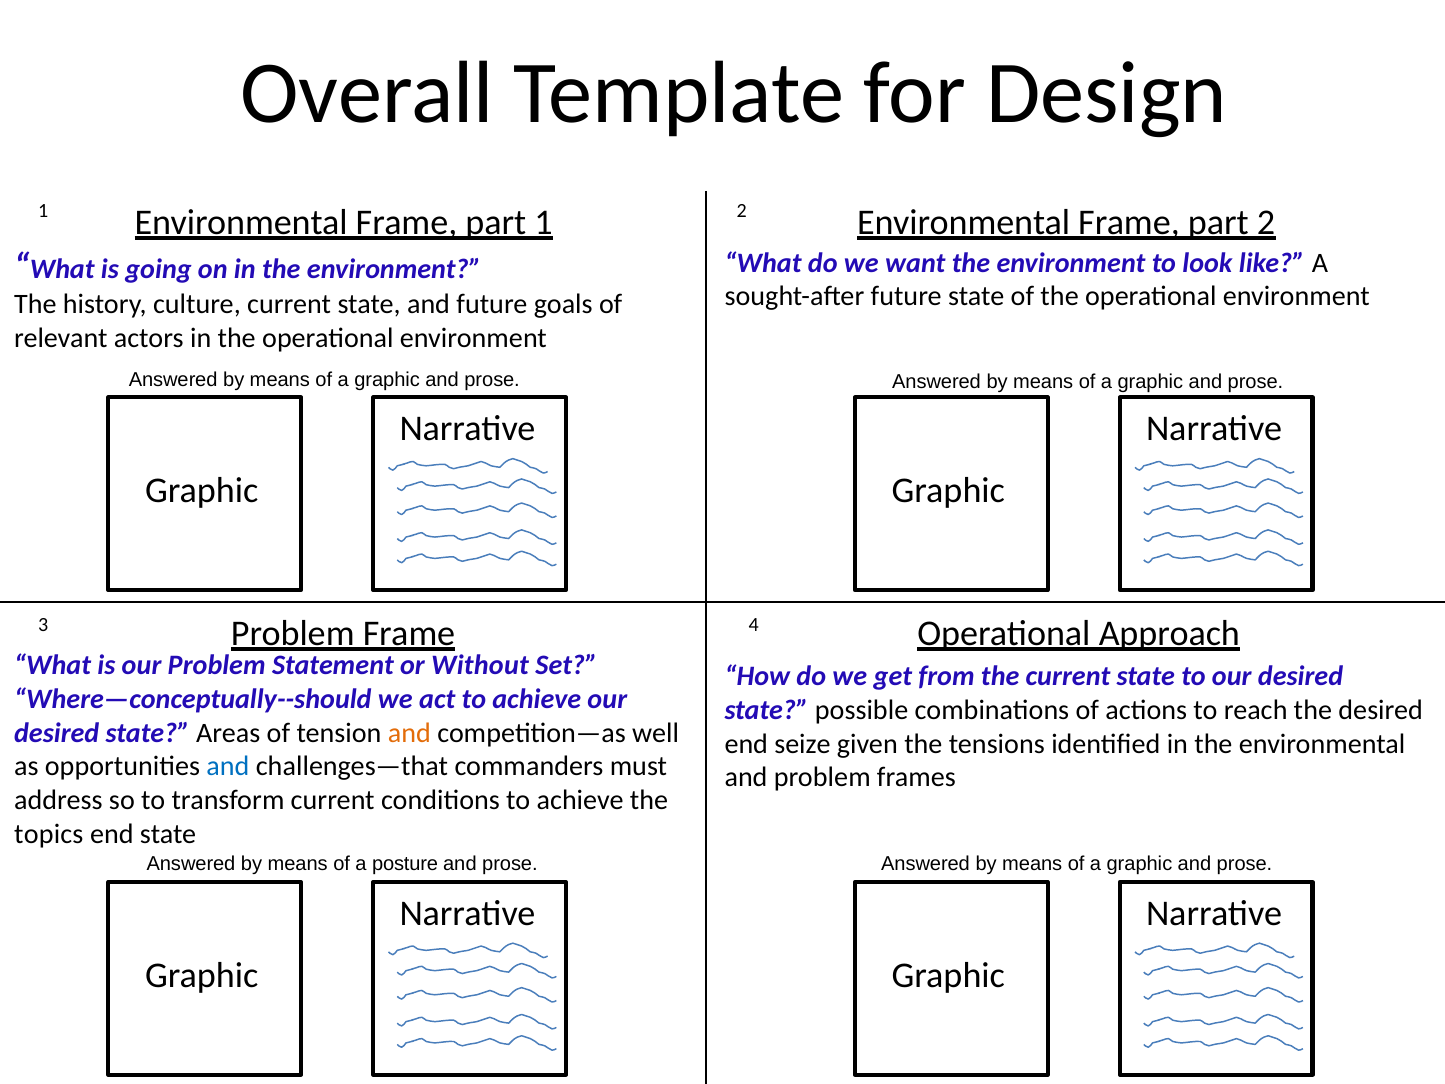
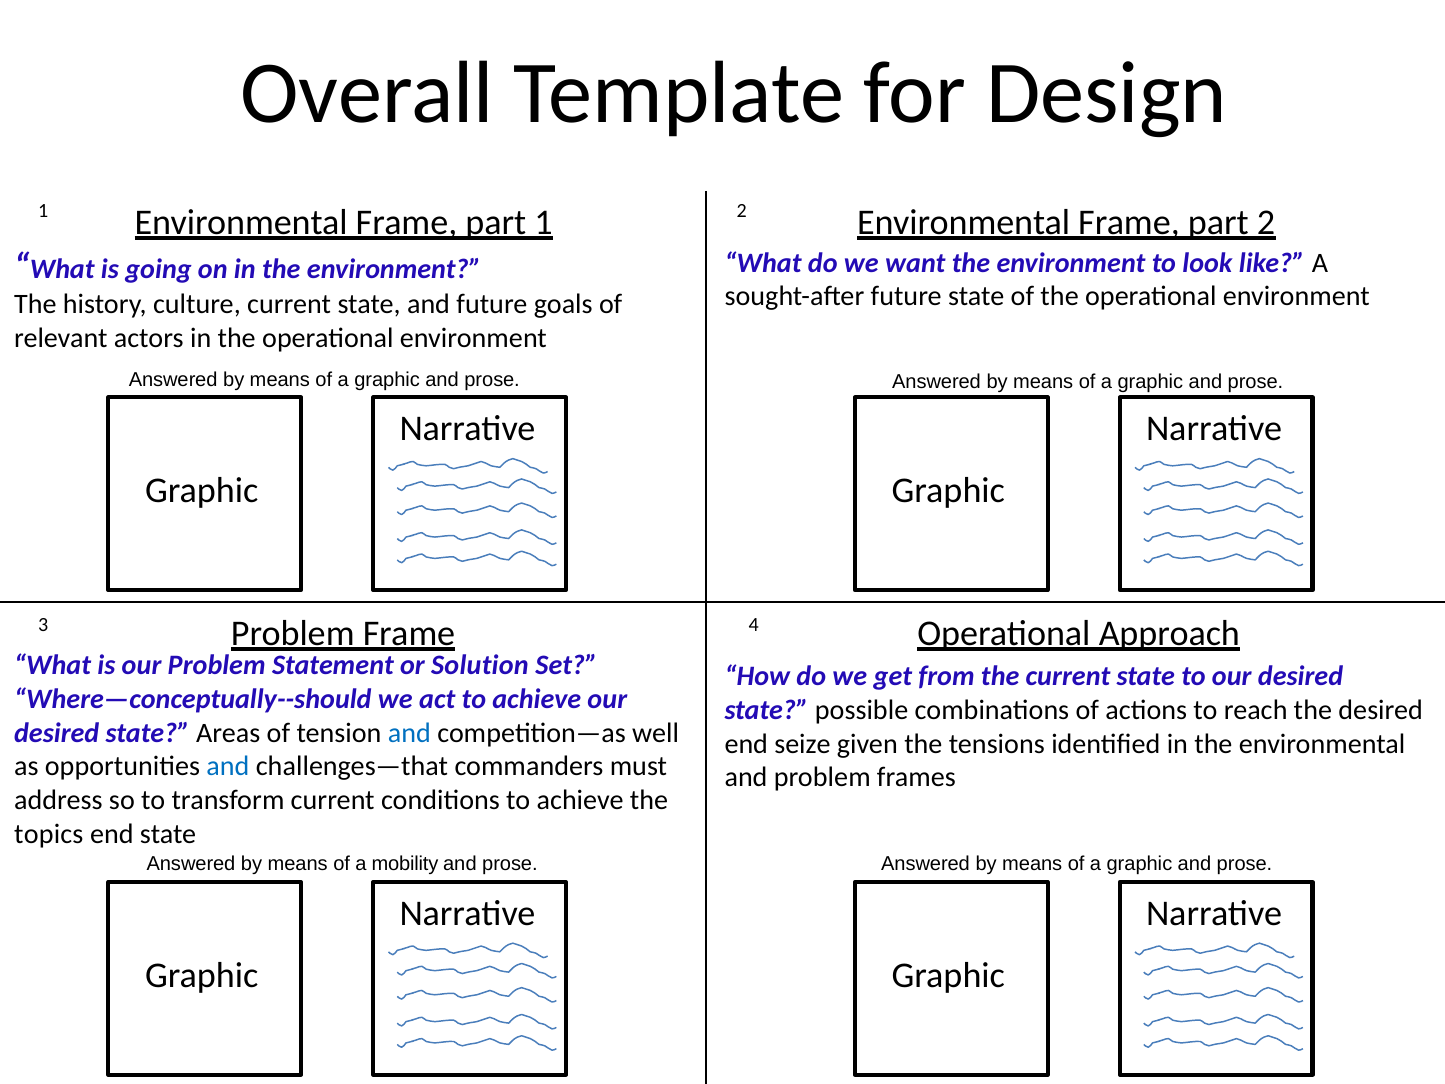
Without: Without -> Solution
and at (409, 733) colour: orange -> blue
posture: posture -> mobility
